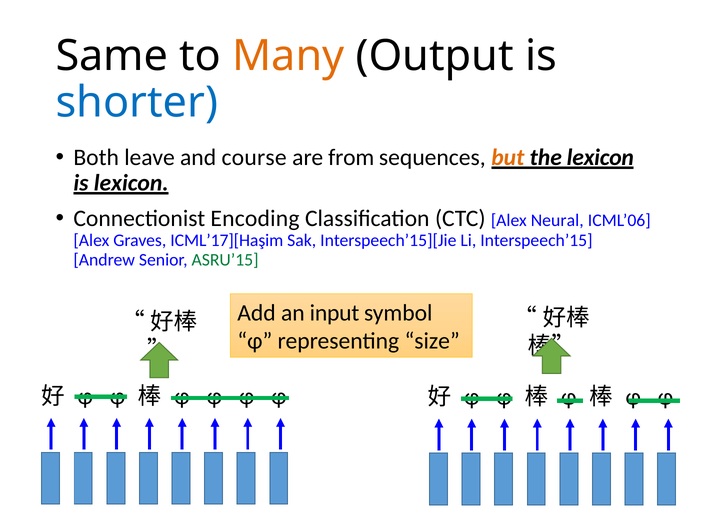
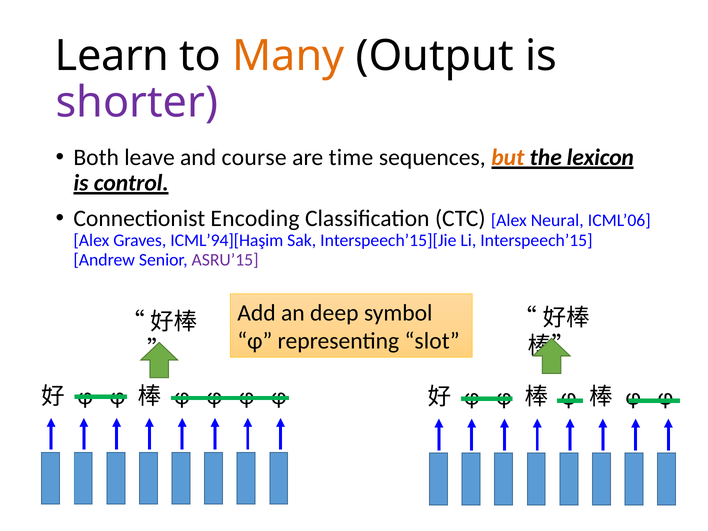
Same: Same -> Learn
shorter colour: blue -> purple
from: from -> time
is lexicon: lexicon -> control
ICML’17][Haşim: ICML’17][Haşim -> ICML’94][Haşim
ASRU’15 colour: green -> purple
input: input -> deep
size: size -> slot
